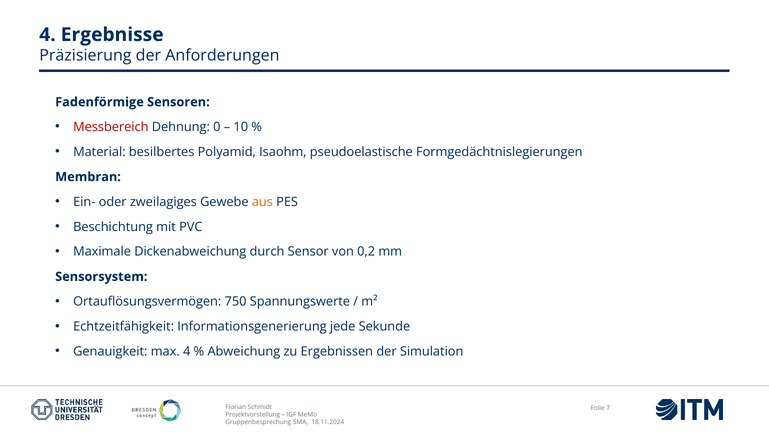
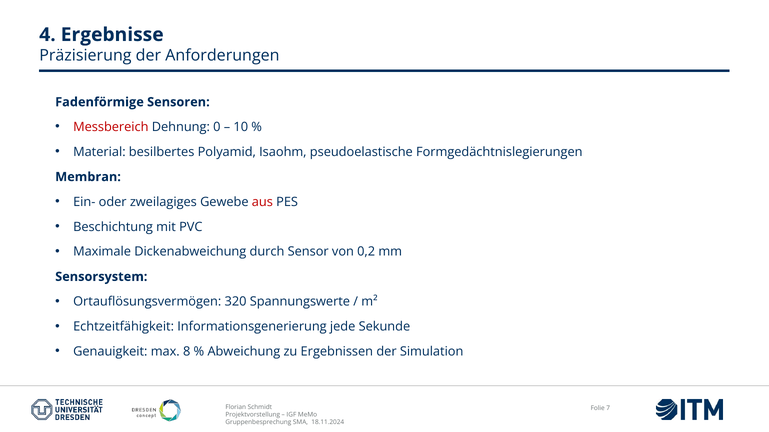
aus colour: orange -> red
750: 750 -> 320
max 4: 4 -> 8
